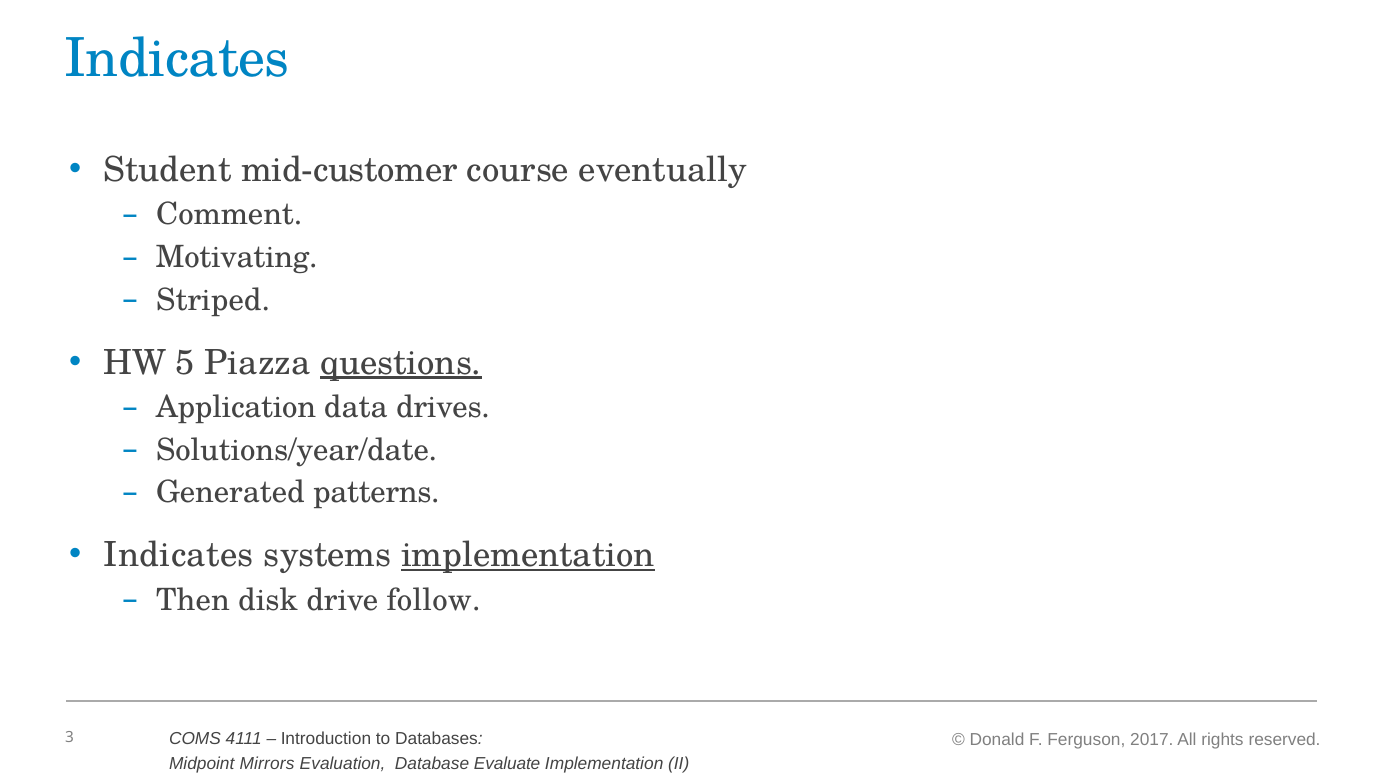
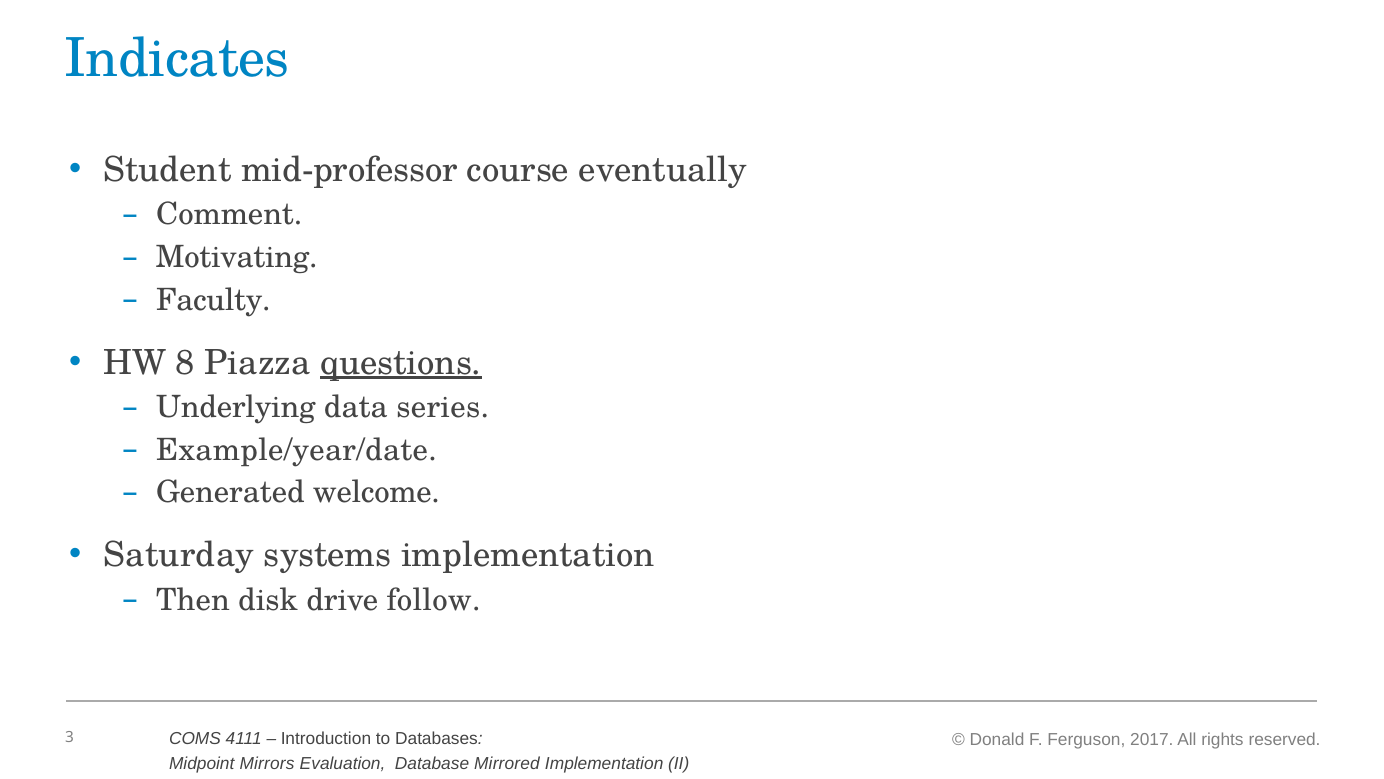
mid-customer: mid-customer -> mid-professor
Striped: Striped -> Faculty
5: 5 -> 8
Application: Application -> Underlying
drives: drives -> series
Solutions/year/date: Solutions/year/date -> Example/year/date
patterns: patterns -> welcome
Indicates at (179, 555): Indicates -> Saturday
implementation at (528, 555) underline: present -> none
Evaluate: Evaluate -> Mirrored
